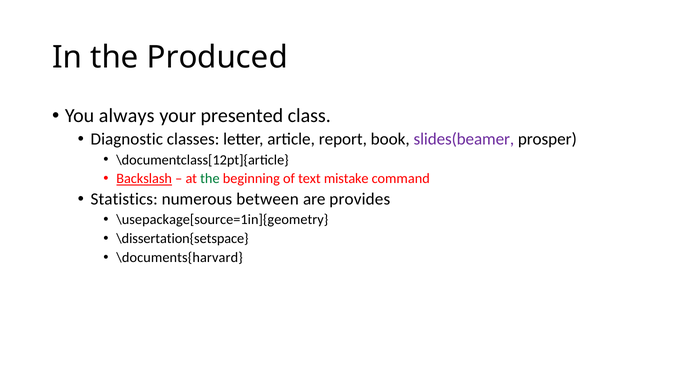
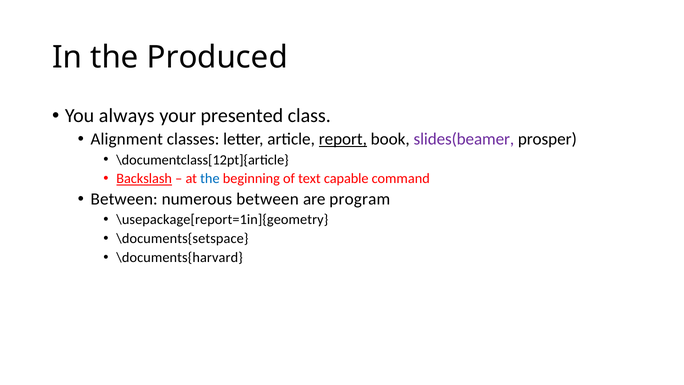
Diagnostic: Diagnostic -> Alignment
report underline: none -> present
the at (210, 179) colour: green -> blue
mistake: mistake -> capable
Statistics at (124, 199): Statistics -> Between
provides: provides -> program
\usepackage[source=1in]{geometry: \usepackage[source=1in]{geometry -> \usepackage[report=1in]{geometry
\dissertation{setspace: \dissertation{setspace -> \documents{setspace
